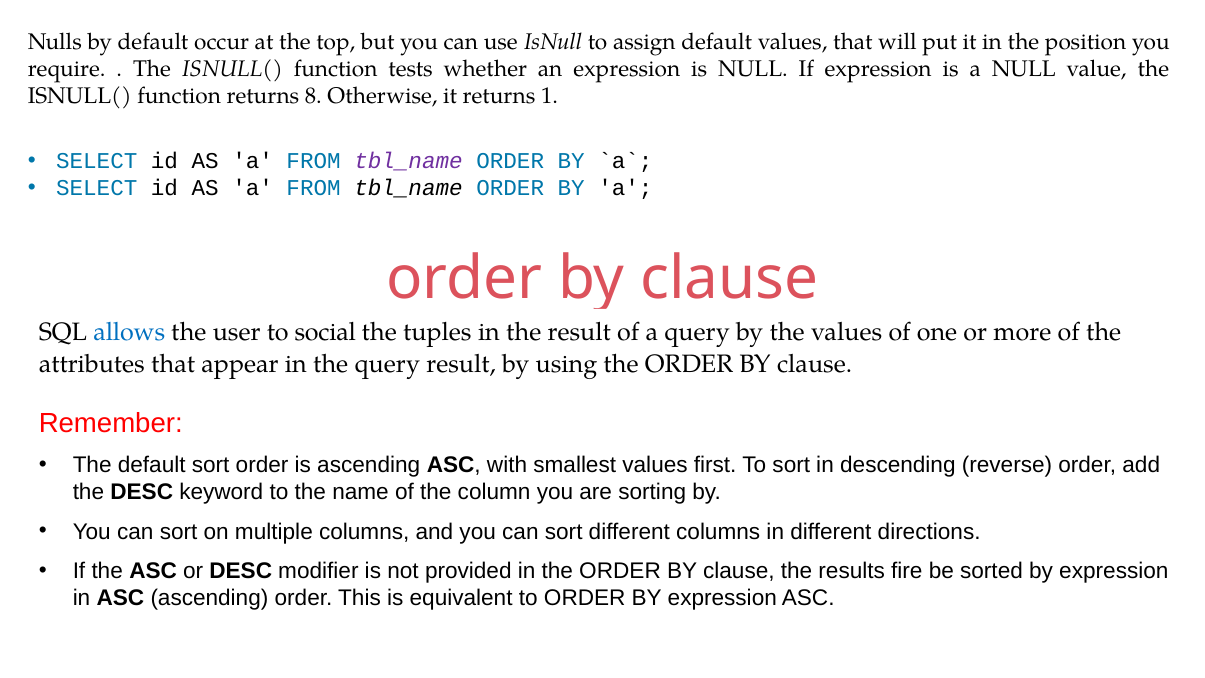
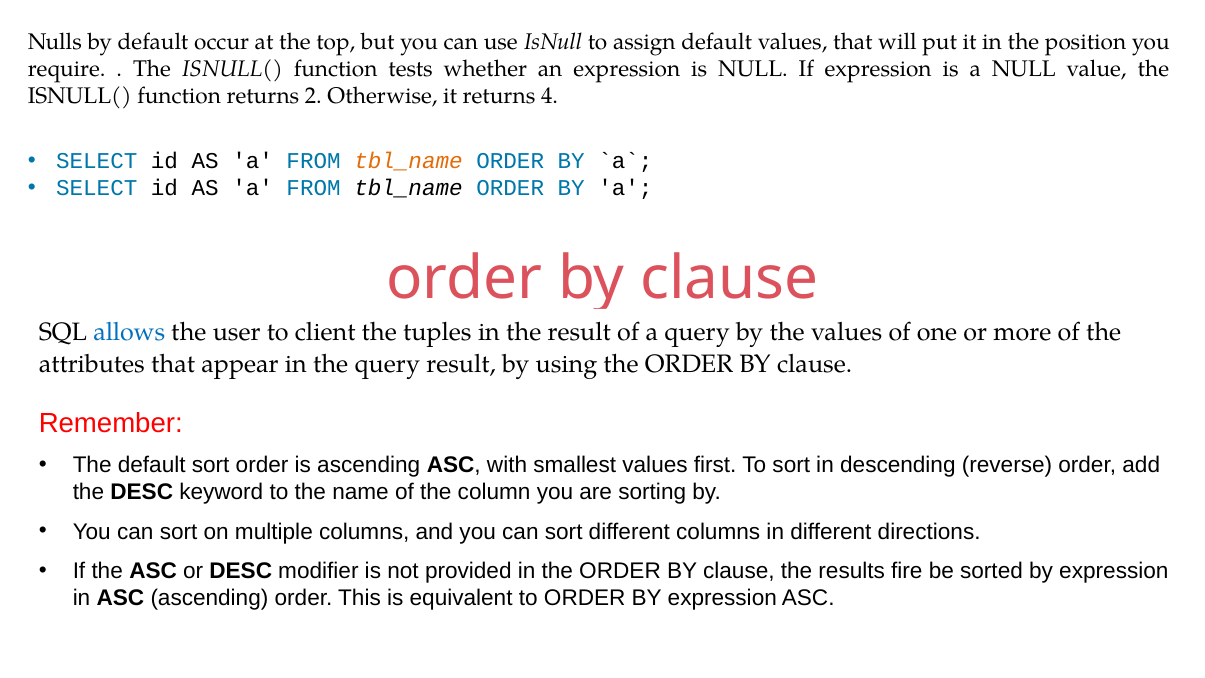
8: 8 -> 2
1: 1 -> 4
tbl_name at (408, 161) colour: purple -> orange
social: social -> client
